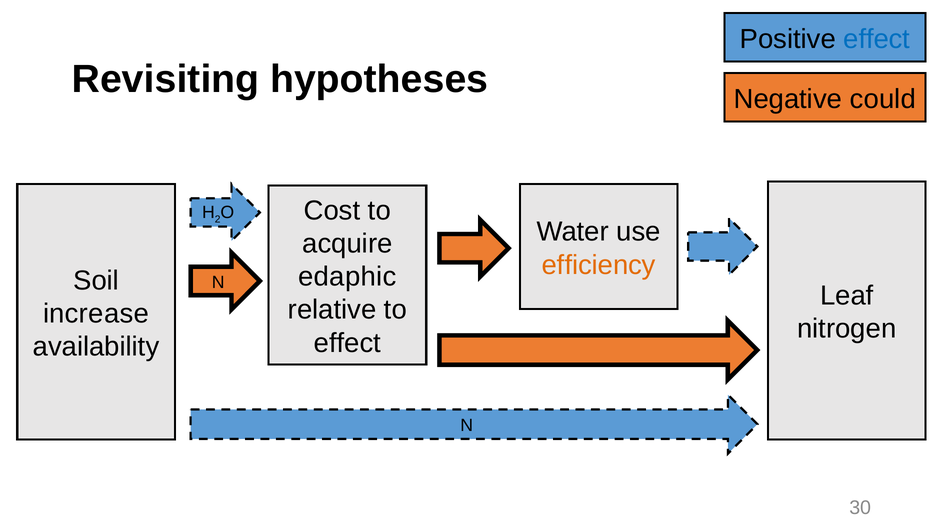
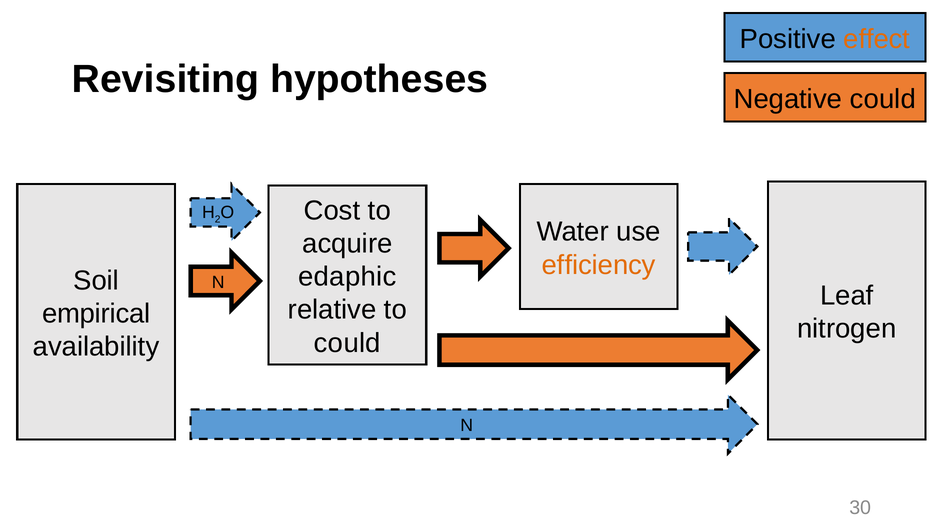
effect at (877, 39) colour: blue -> orange
increase: increase -> empirical
effect at (348, 343): effect -> could
